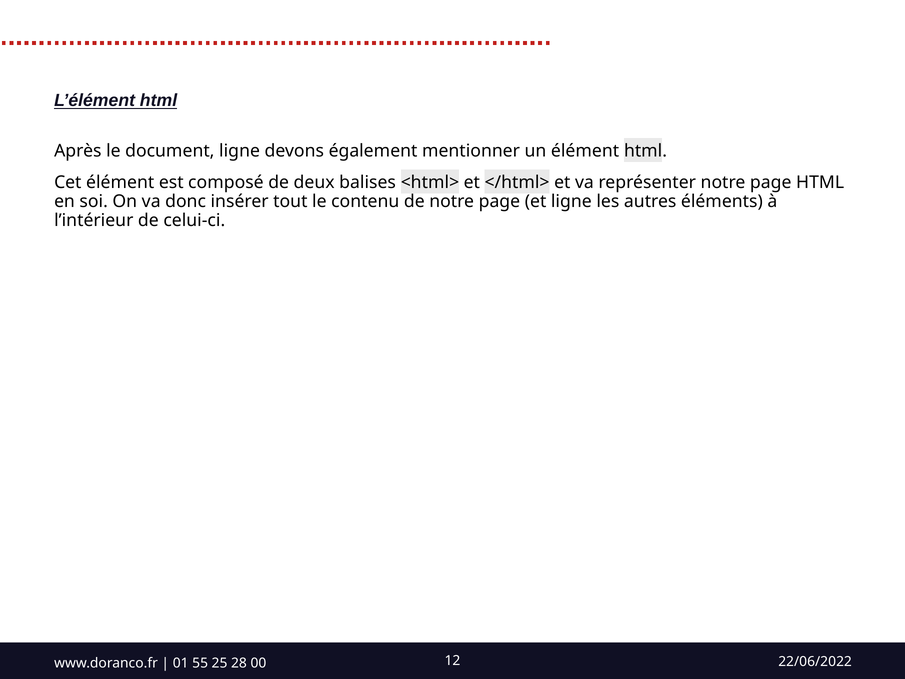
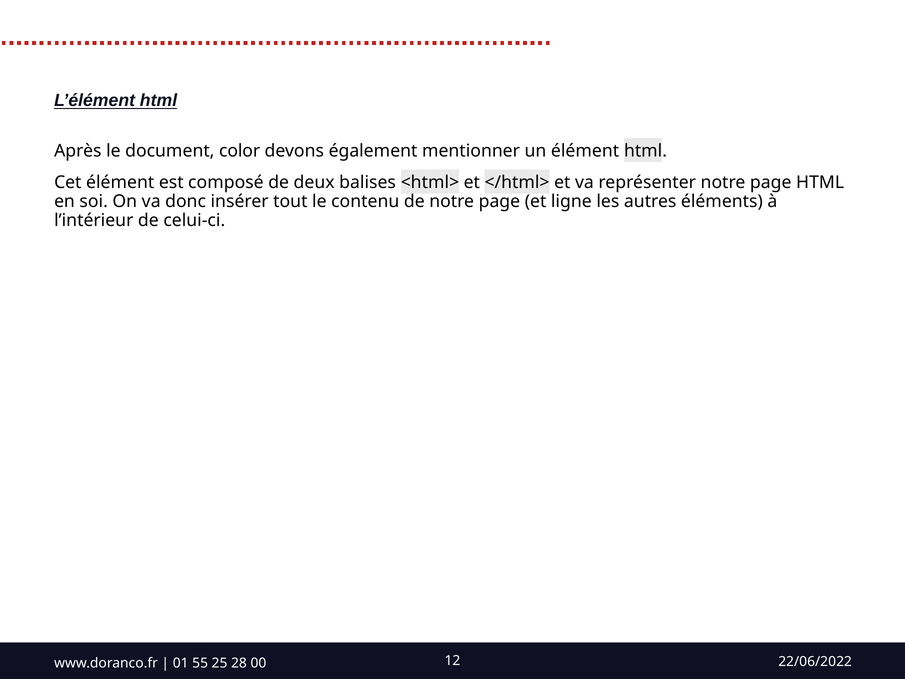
document ligne: ligne -> color
